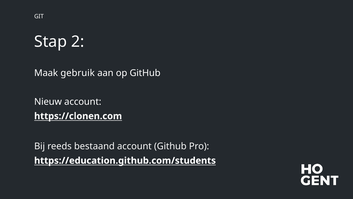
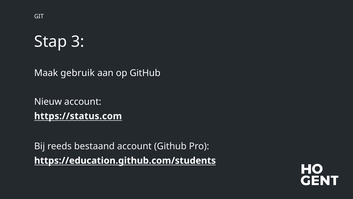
2: 2 -> 3
https://clonen.com: https://clonen.com -> https://status.com
